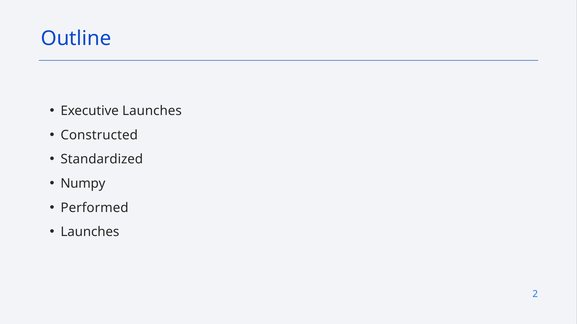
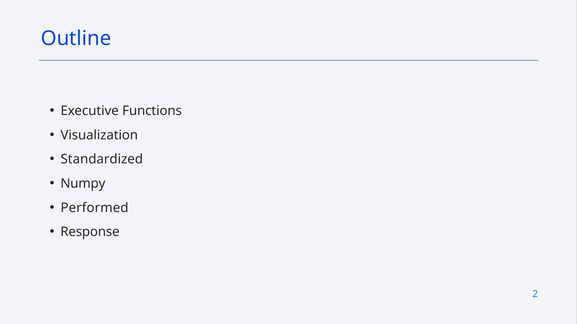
Executive Launches: Launches -> Functions
Constructed: Constructed -> Visualization
Launches at (90, 232): Launches -> Response
